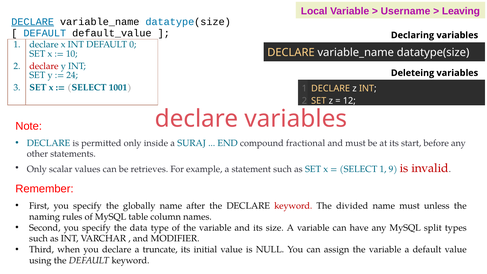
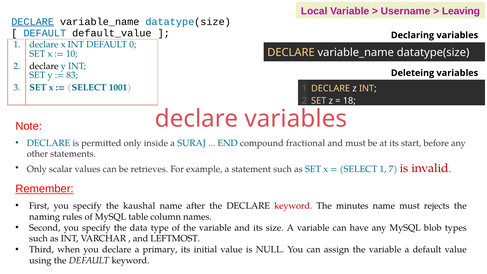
declare at (44, 66) colour: red -> black
24: 24 -> 83
12: 12 -> 18
9: 9 -> 7
Remember underline: none -> present
globally: globally -> kaushal
divided: divided -> minutes
unless: unless -> rejects
split: split -> blob
MODIFIER: MODIFIER -> LEFTMOST
truncate: truncate -> primary
